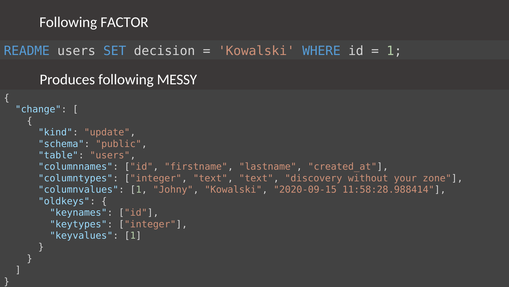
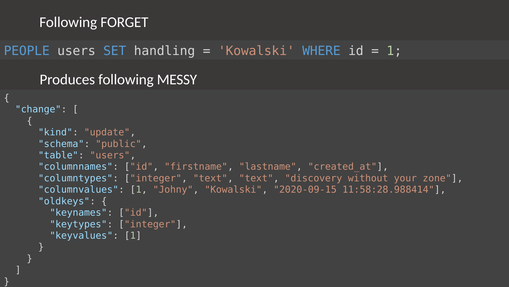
FACTOR: FACTOR -> FORGET
README: README -> PEOPLE
decision: decision -> handling
